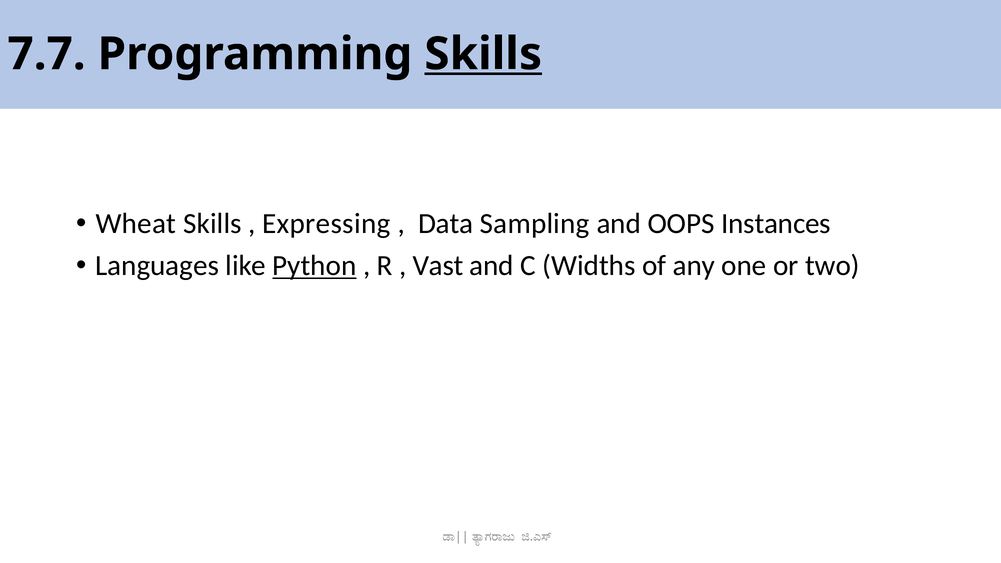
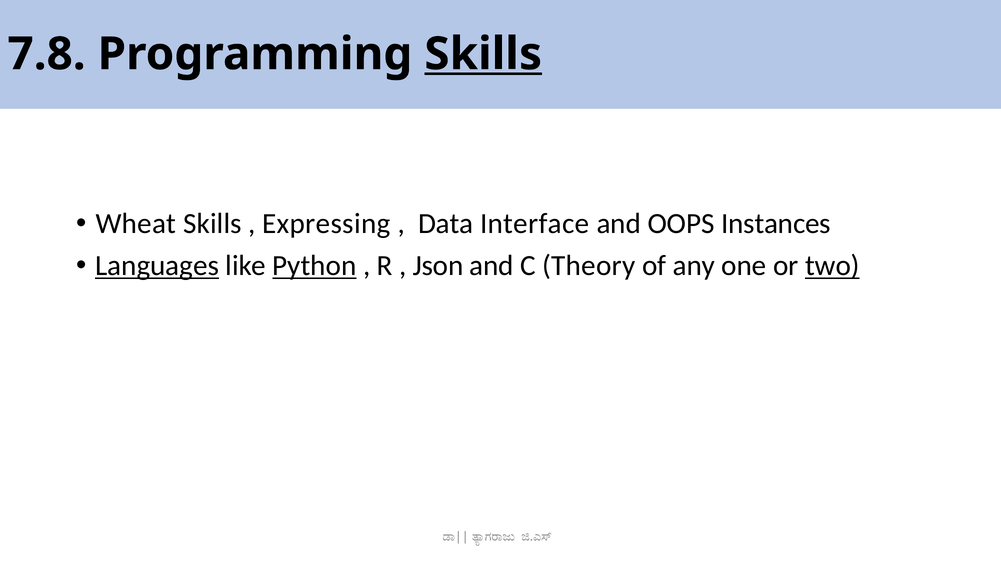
7.7: 7.7 -> 7.8
Sampling: Sampling -> Interface
Languages underline: none -> present
Vast: Vast -> Json
Widths: Widths -> Theory
two underline: none -> present
